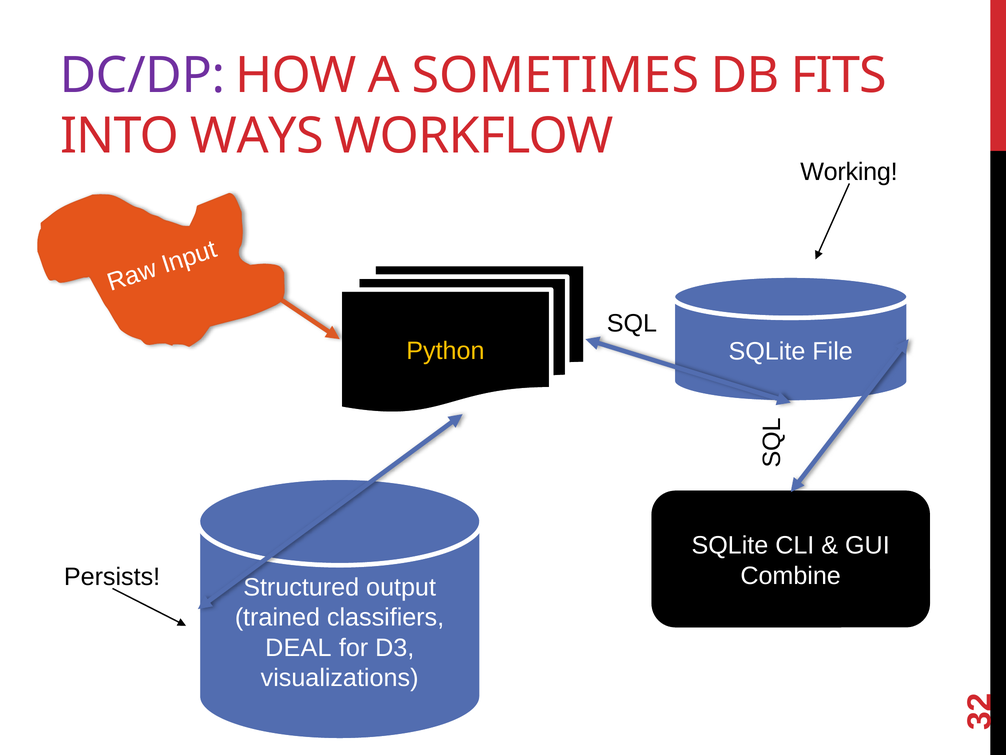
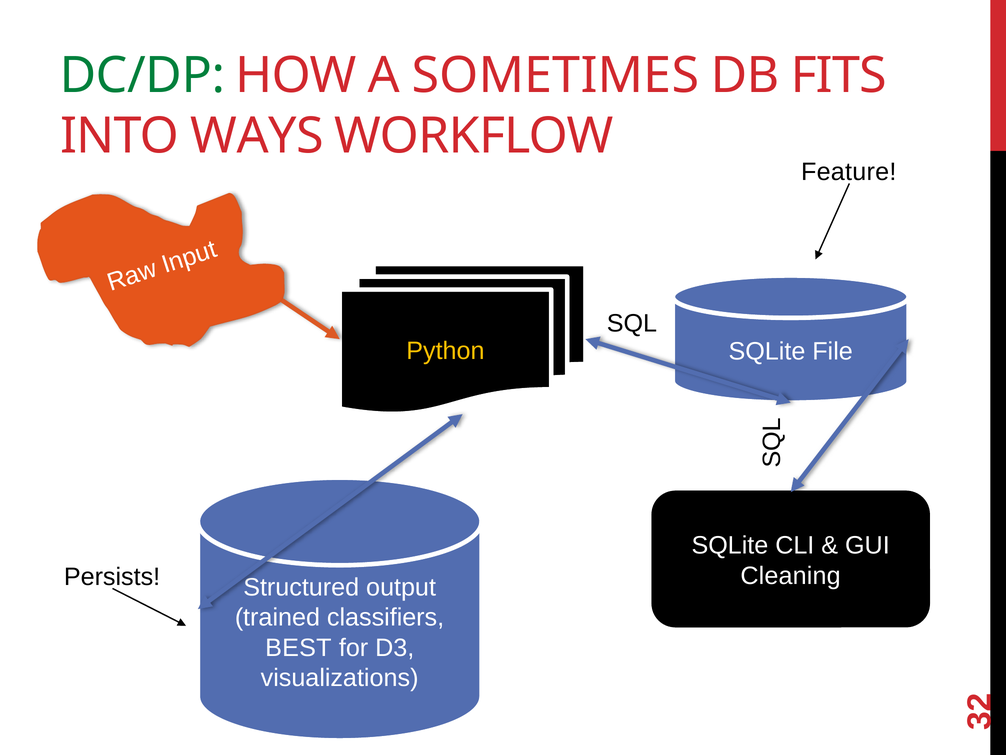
DC/DP colour: purple -> green
Working: Working -> Feature
Combine: Combine -> Cleaning
DEAL: DEAL -> BEST
